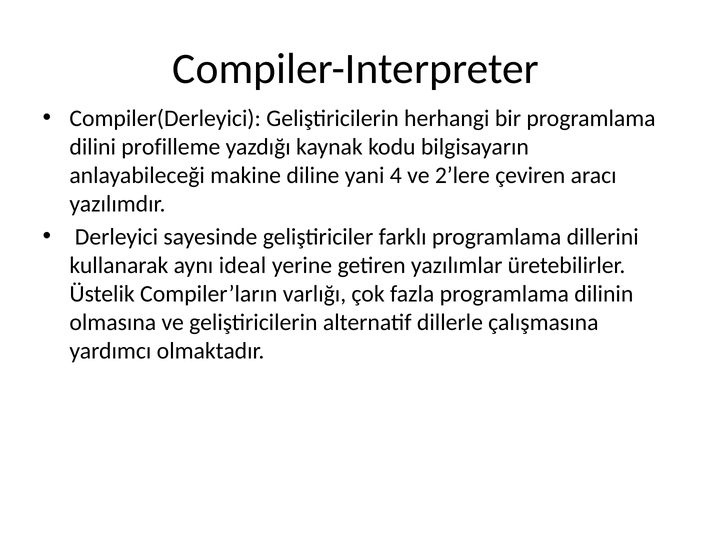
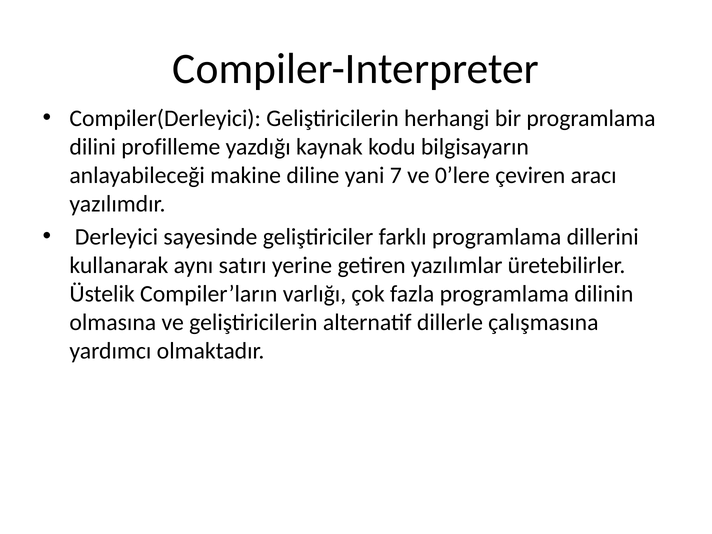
4: 4 -> 7
2’lere: 2’lere -> 0’lere
ideal: ideal -> satırı
